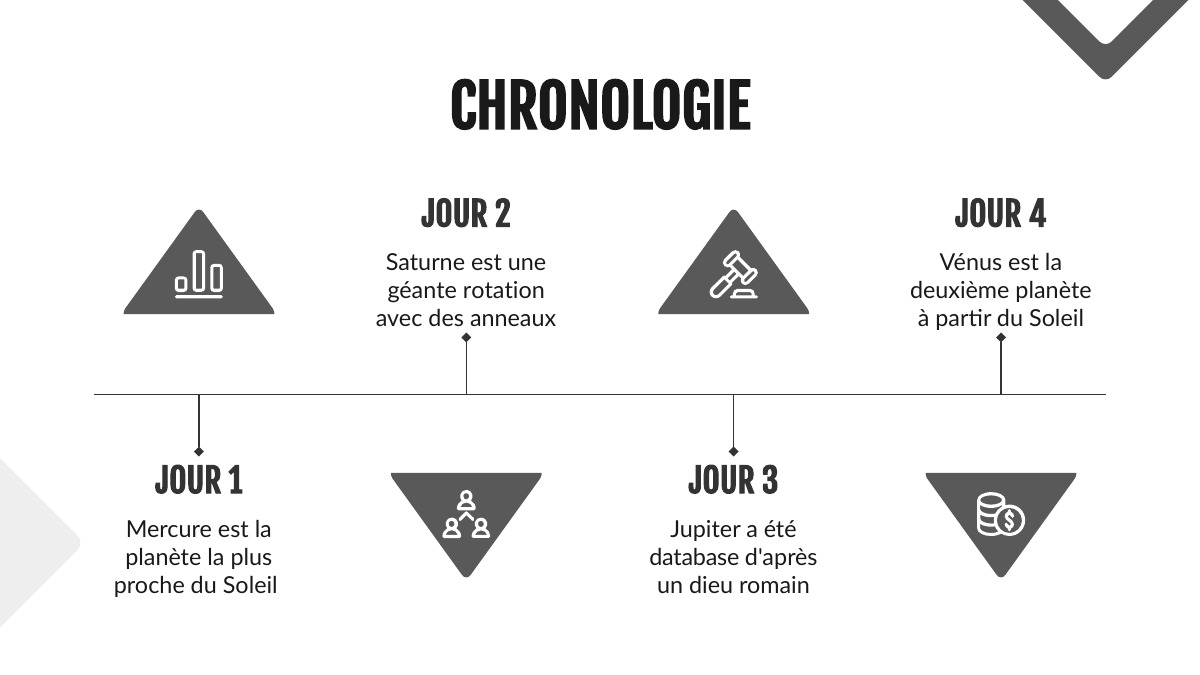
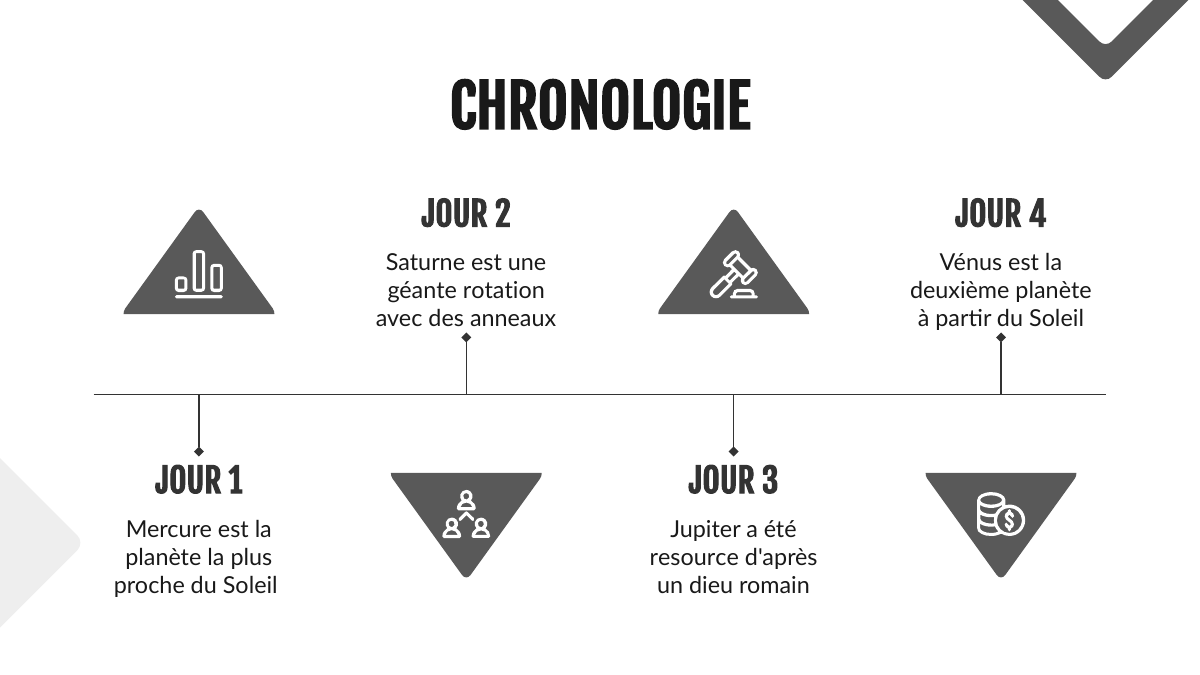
database: database -> resource
